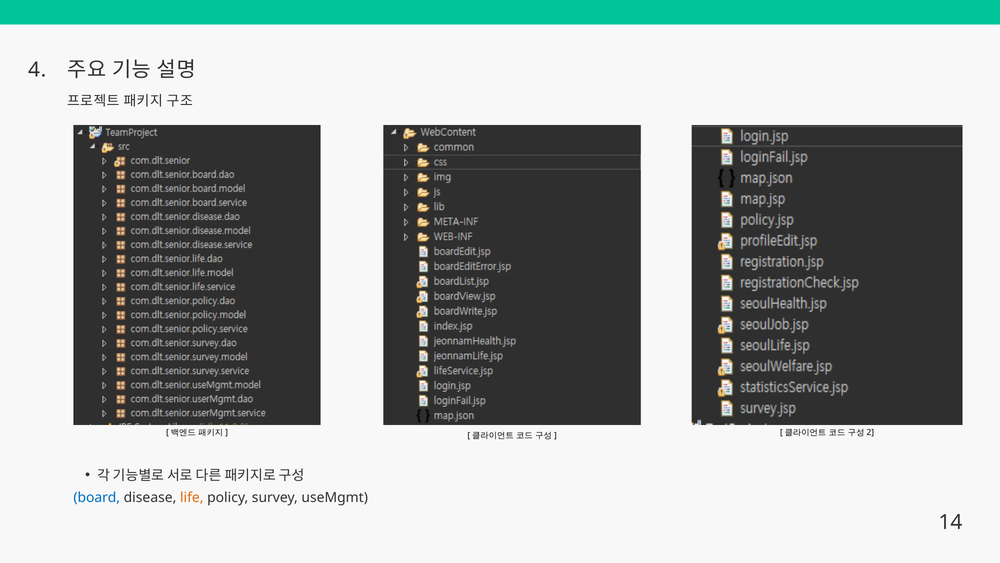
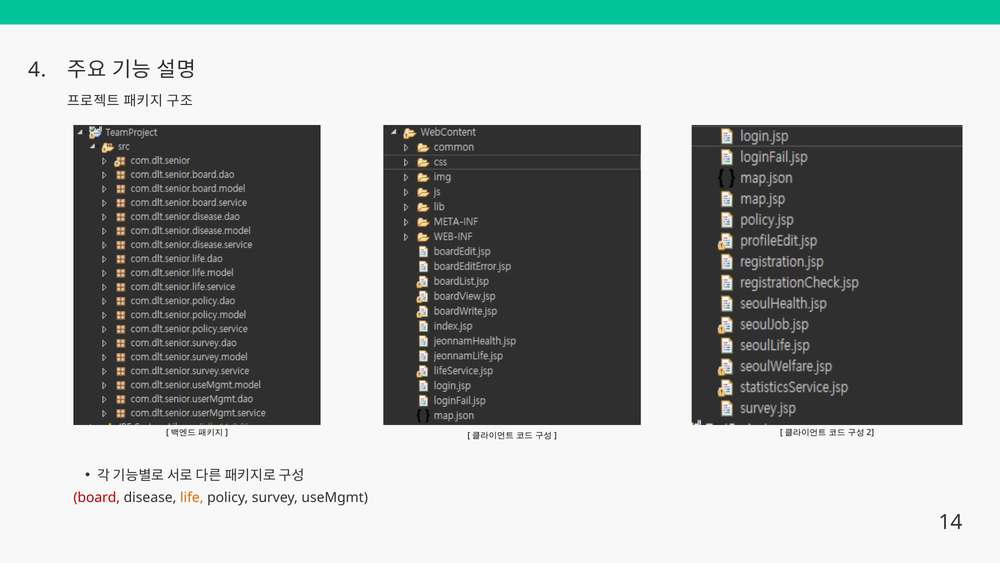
board colour: blue -> red
